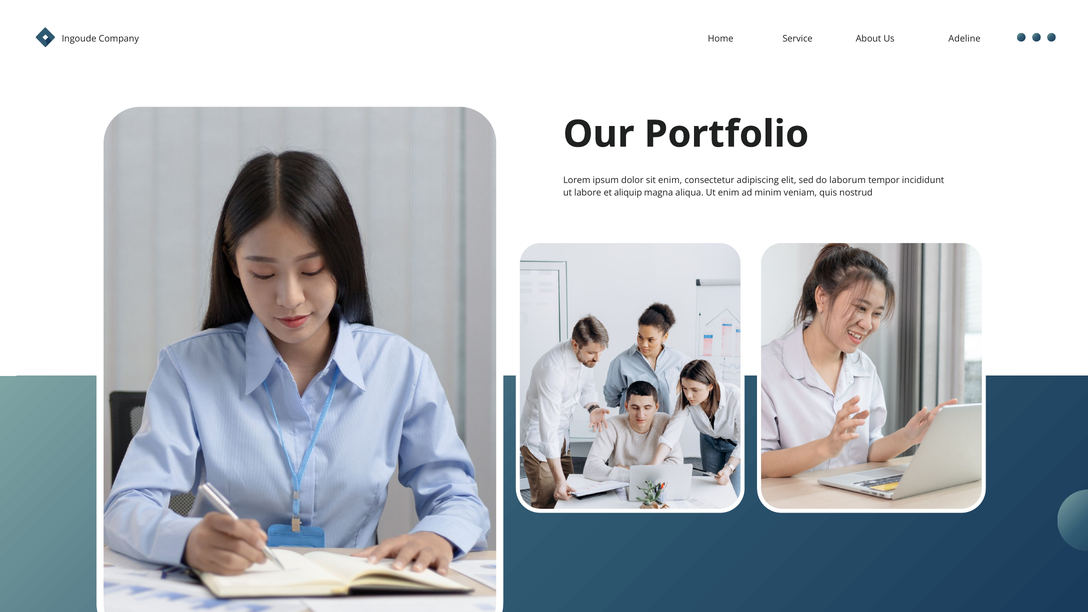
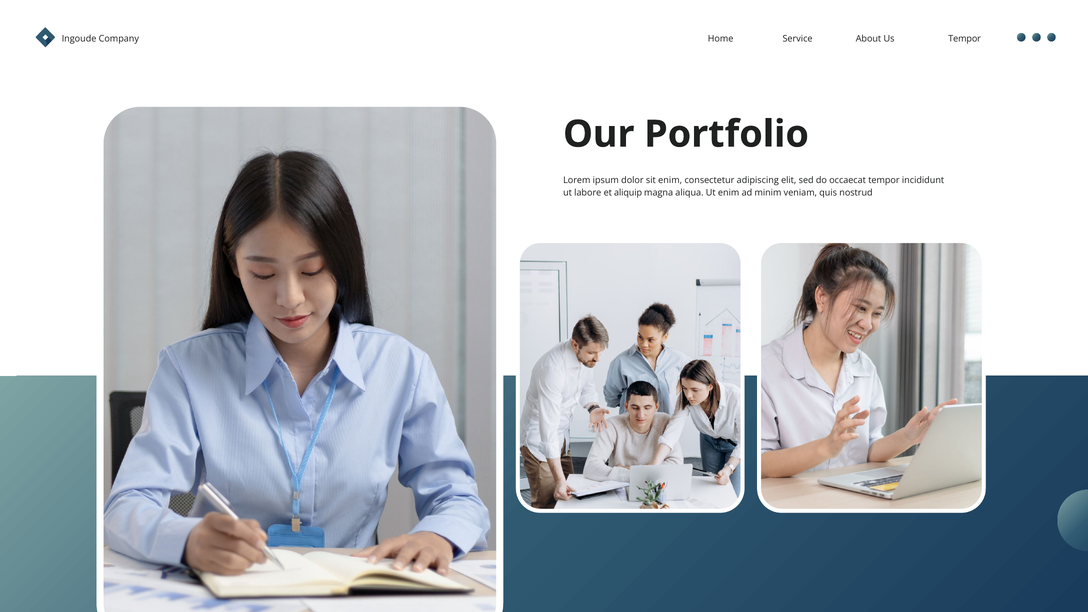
Adeline at (965, 39): Adeline -> Tempor
laborum: laborum -> occaecat
